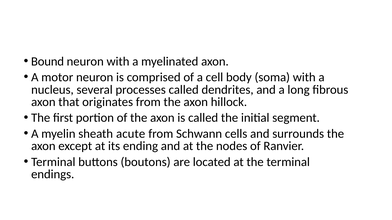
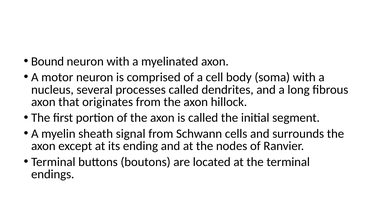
acute: acute -> signal
